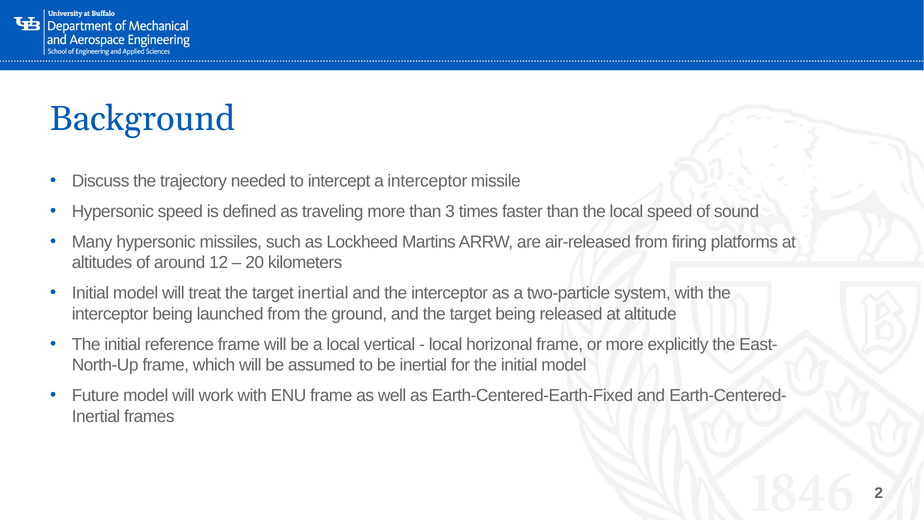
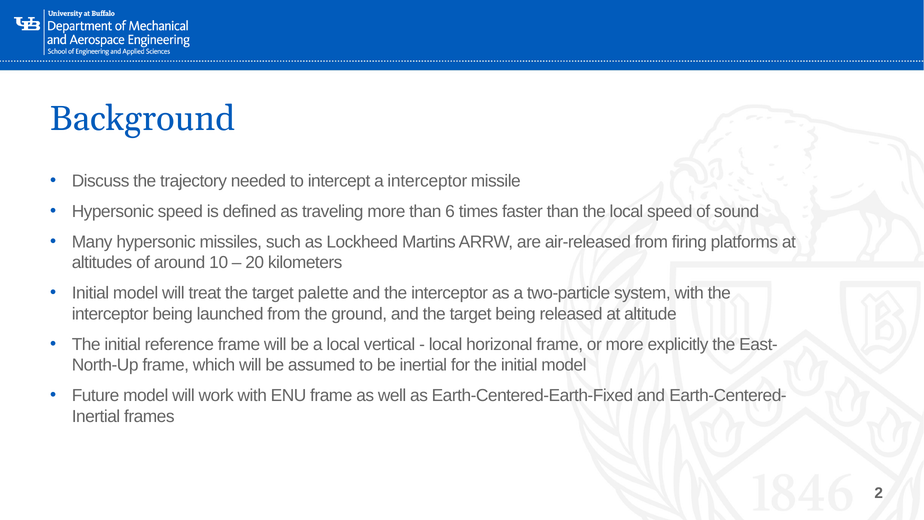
3: 3 -> 6
12: 12 -> 10
target inertial: inertial -> palette
